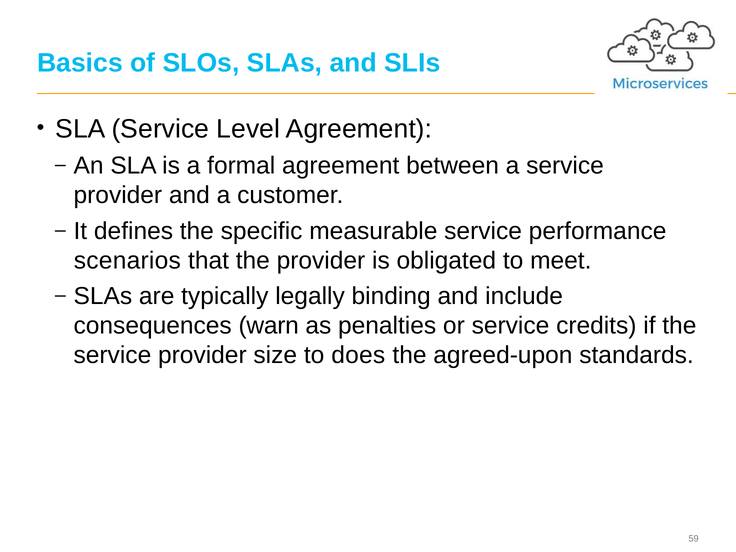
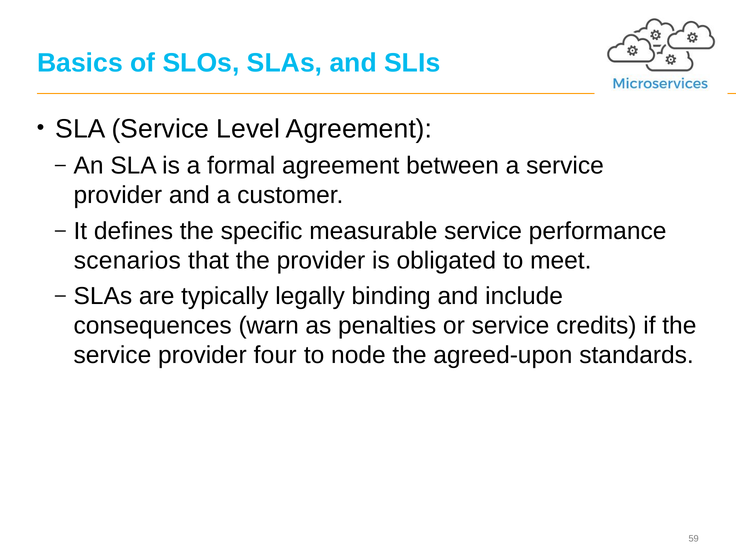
size: size -> four
does: does -> node
